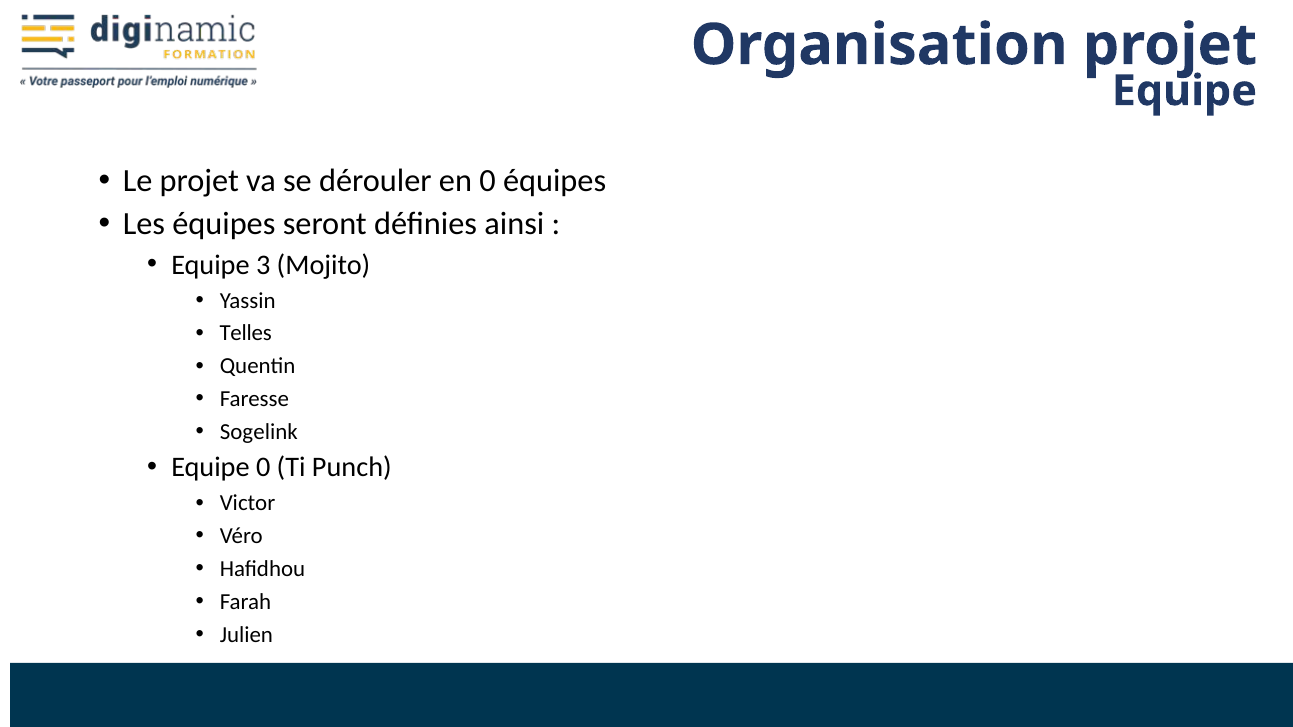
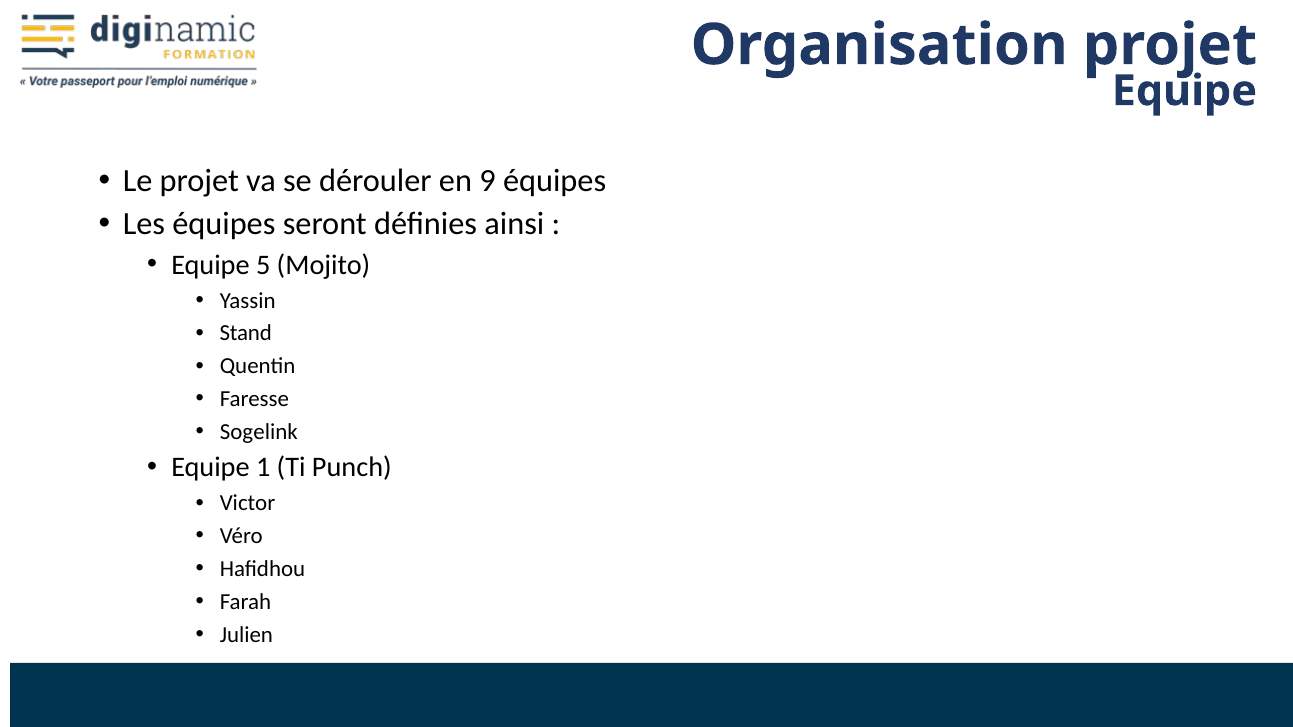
en 0: 0 -> 9
3: 3 -> 5
Telles: Telles -> Stand
Equipe 0: 0 -> 1
